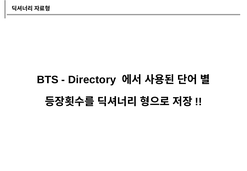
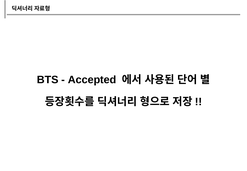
Directory: Directory -> Accepted
